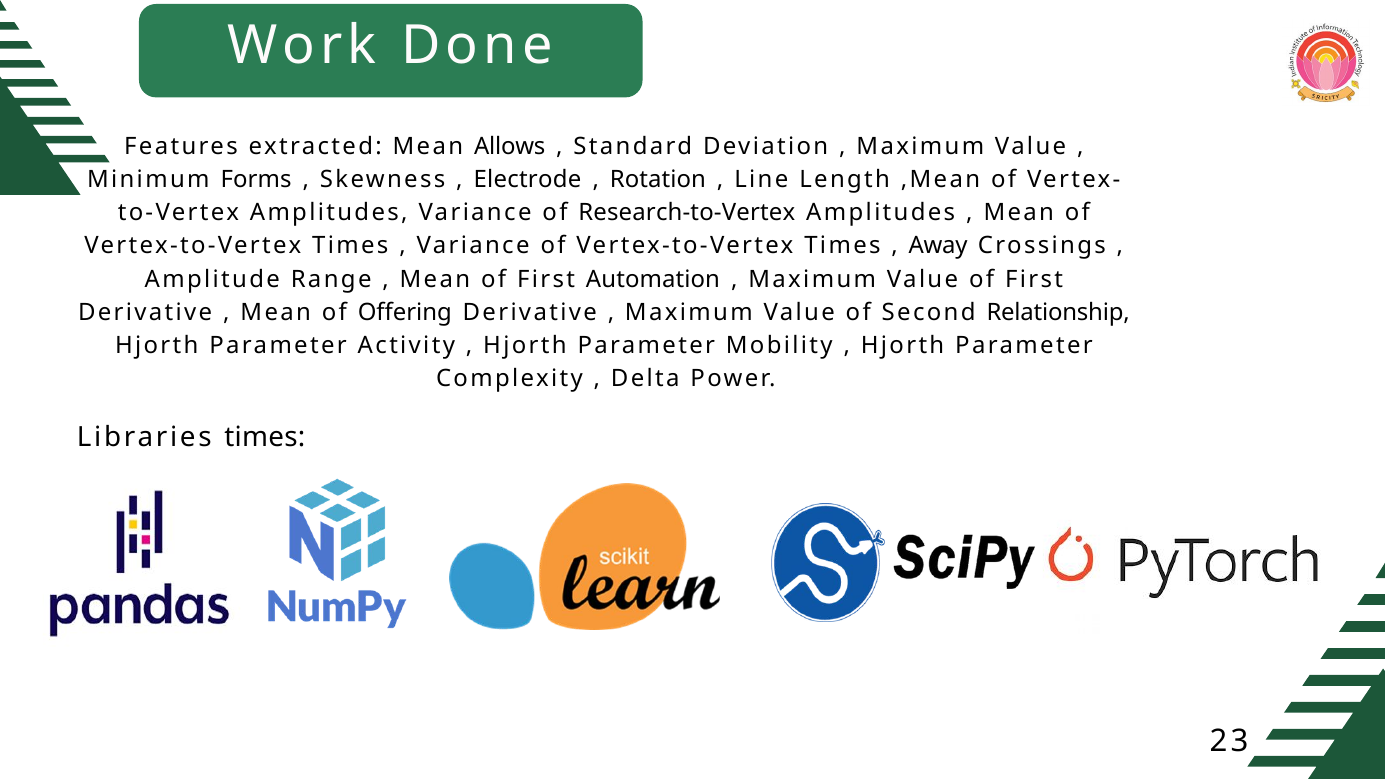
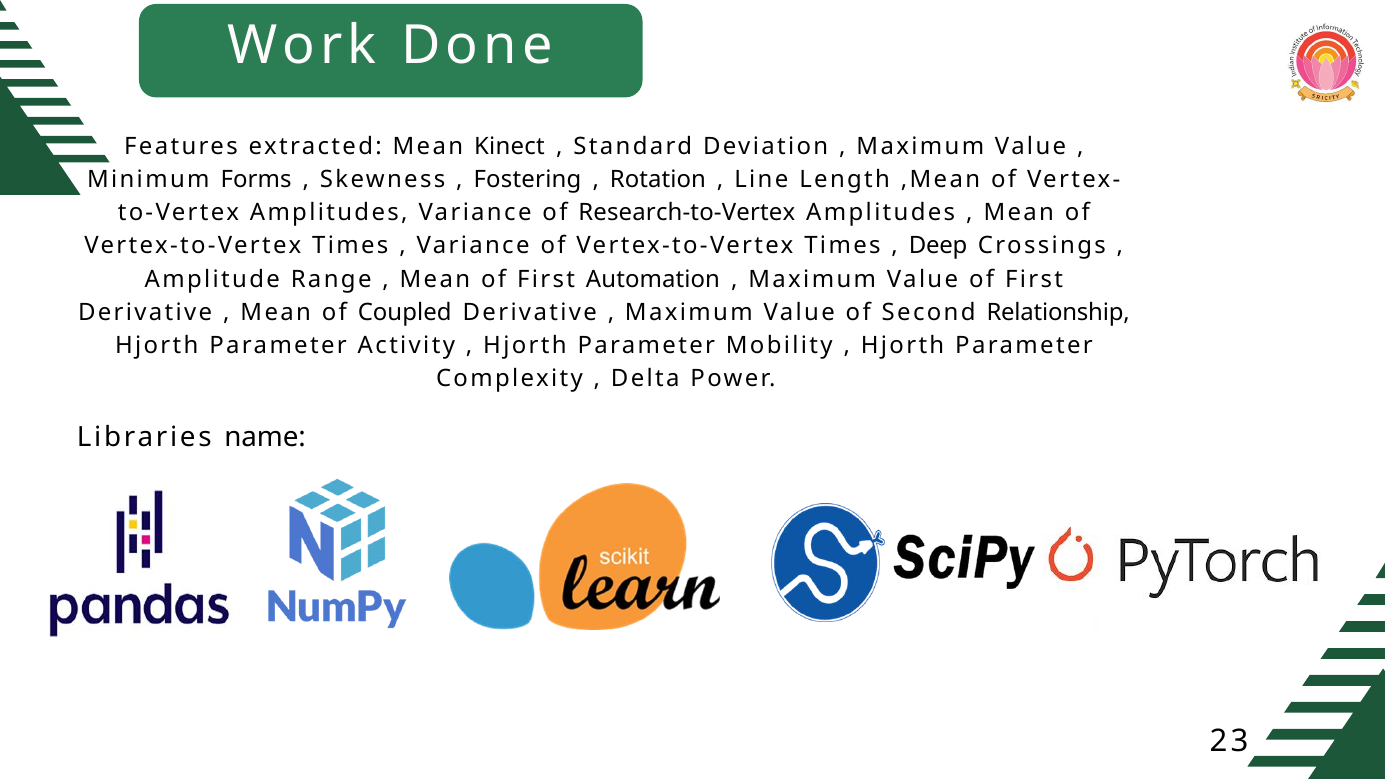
Allows: Allows -> Kinect
Electrode: Electrode -> Fostering
Away: Away -> Deep
Offering: Offering -> Coupled
Libraries times: times -> name
